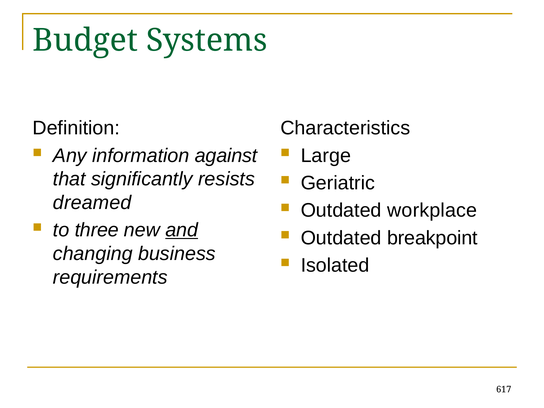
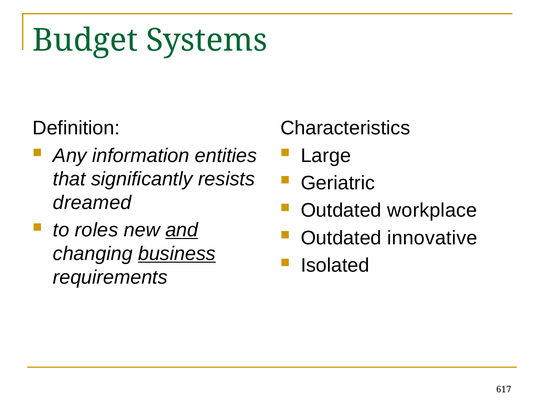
against: against -> entities
three: three -> roles
breakpoint: breakpoint -> innovative
business underline: none -> present
